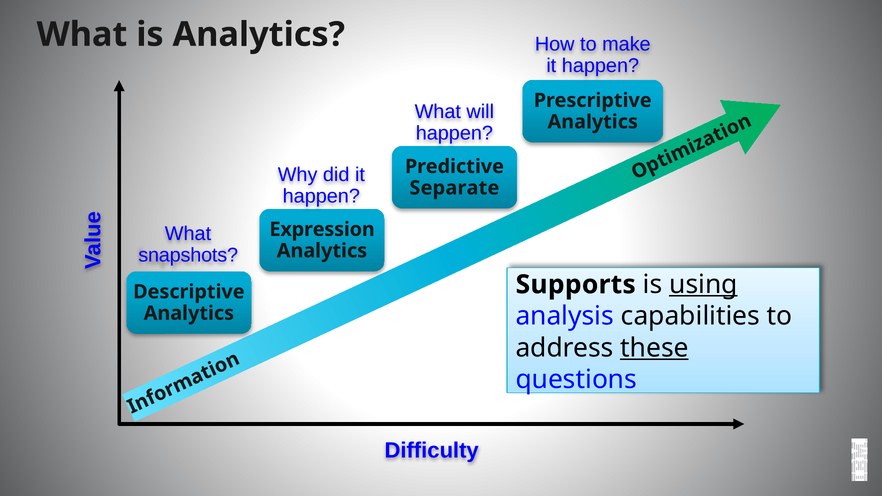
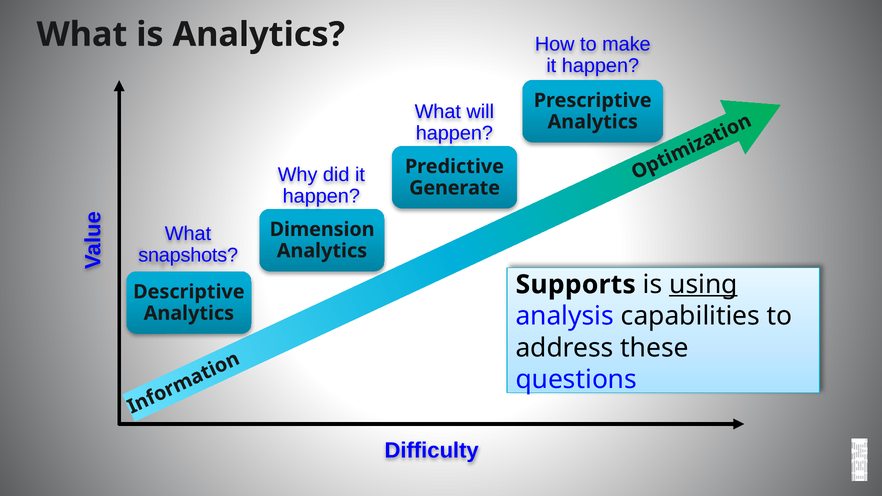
Separate: Separate -> Generate
Expression: Expression -> Dimension
these underline: present -> none
